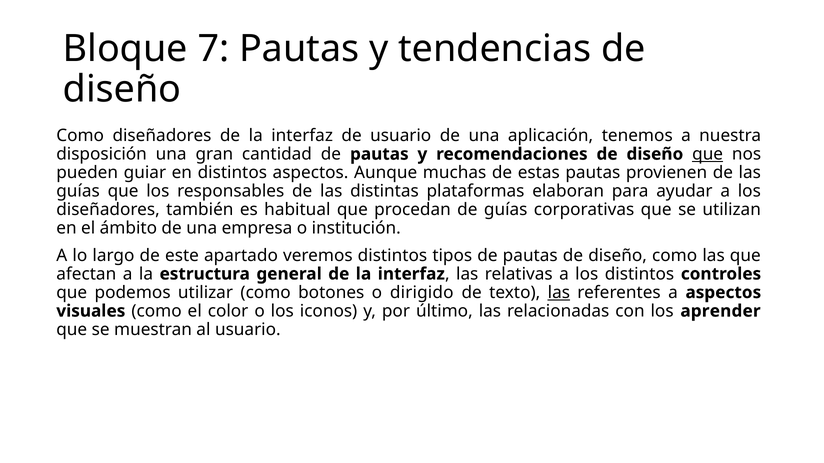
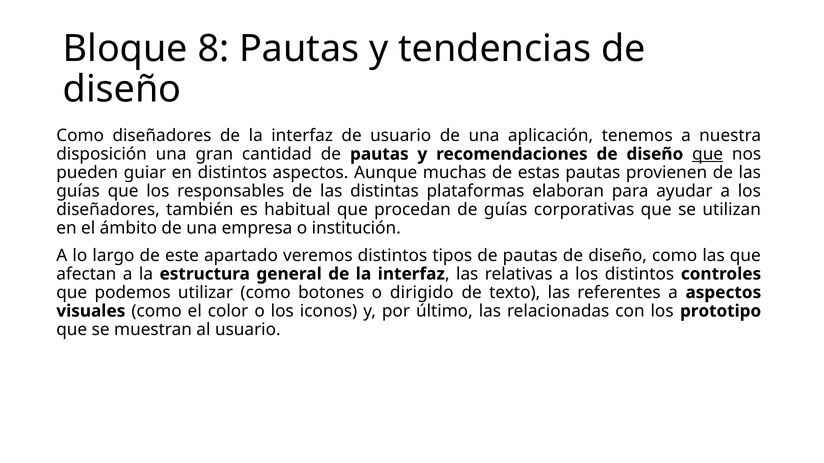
7: 7 -> 8
las at (559, 293) underline: present -> none
aprender: aprender -> prototipo
